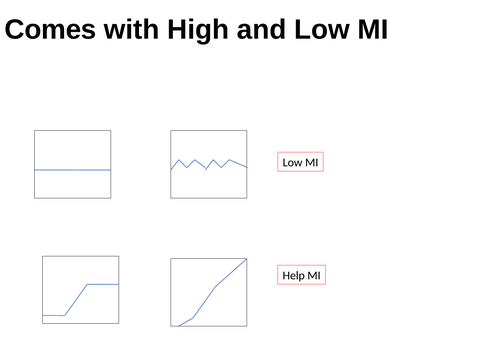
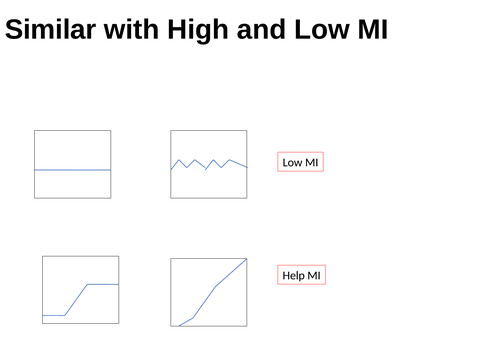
Comes: Comes -> Similar
